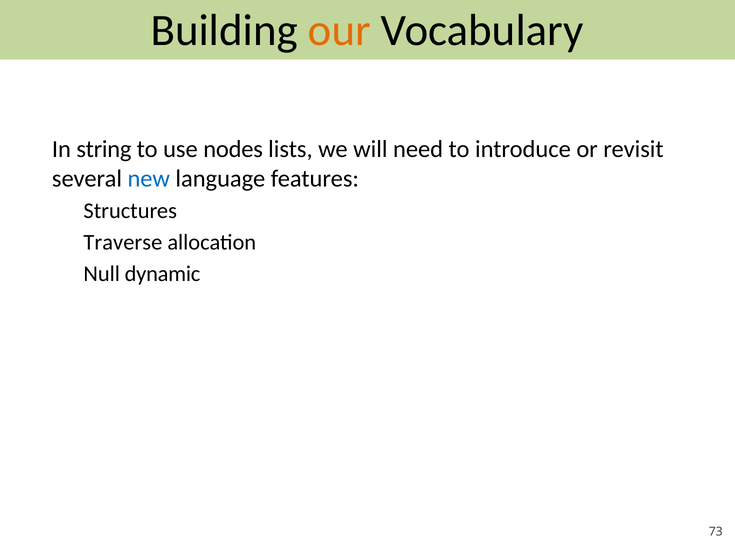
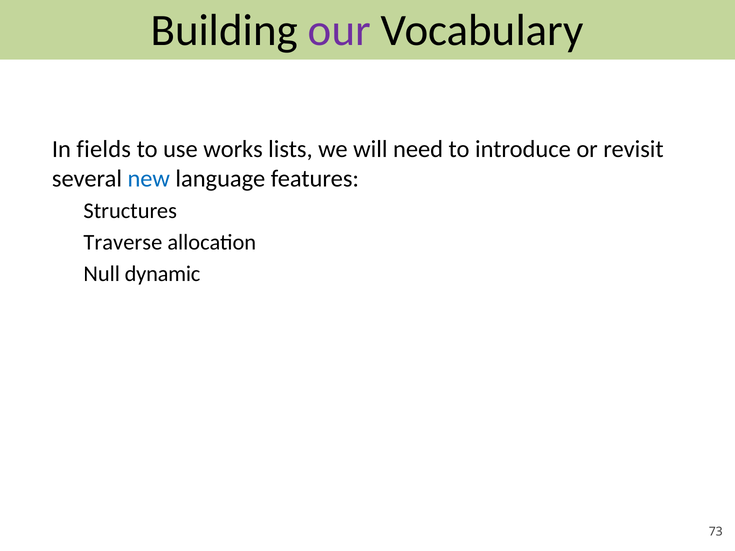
our colour: orange -> purple
string: string -> fields
nodes: nodes -> works
